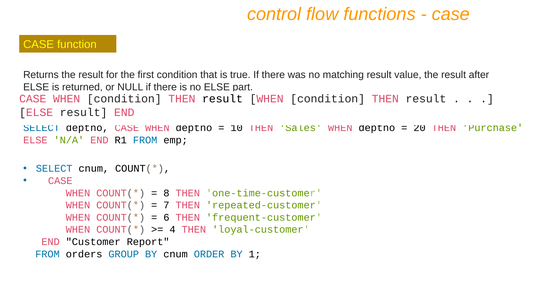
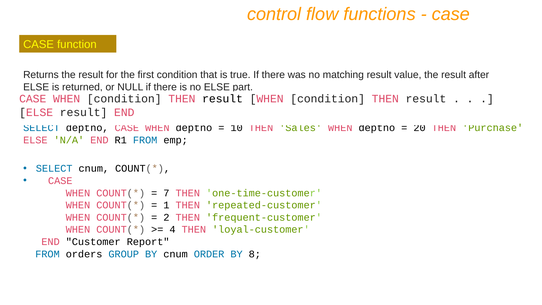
8: 8 -> 7
7: 7 -> 1
6: 6 -> 2
1: 1 -> 8
